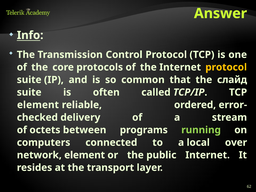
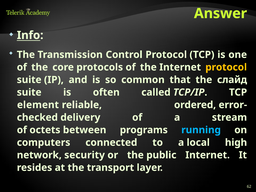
running colour: light green -> light blue
over: over -> high
network element: element -> security
